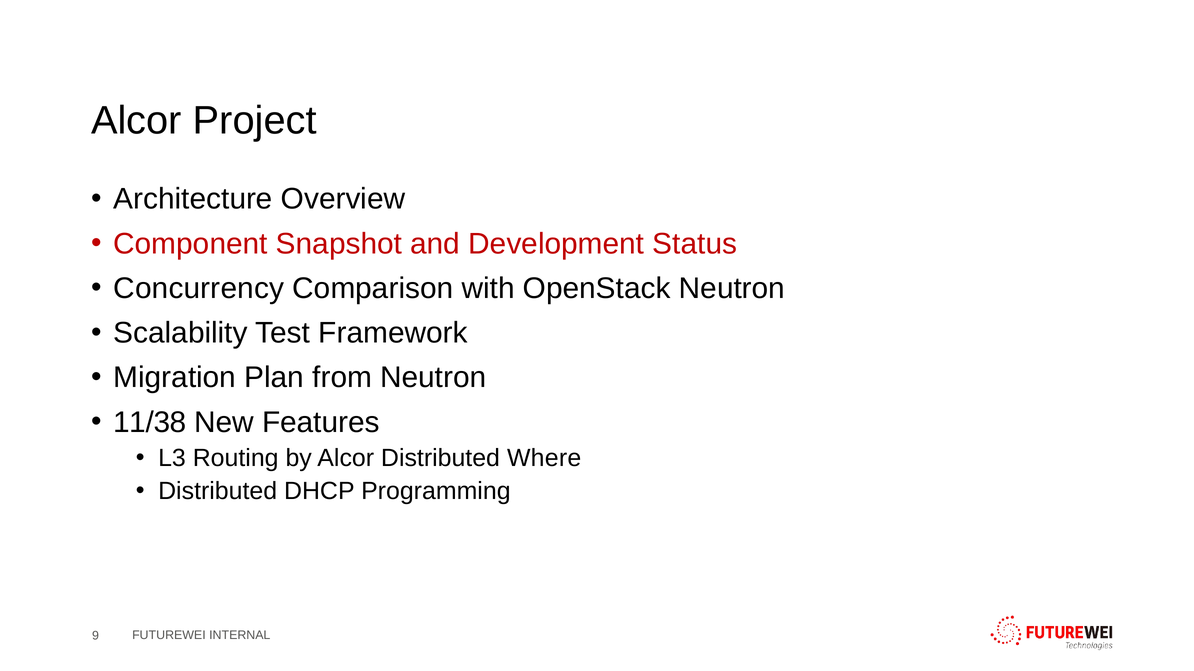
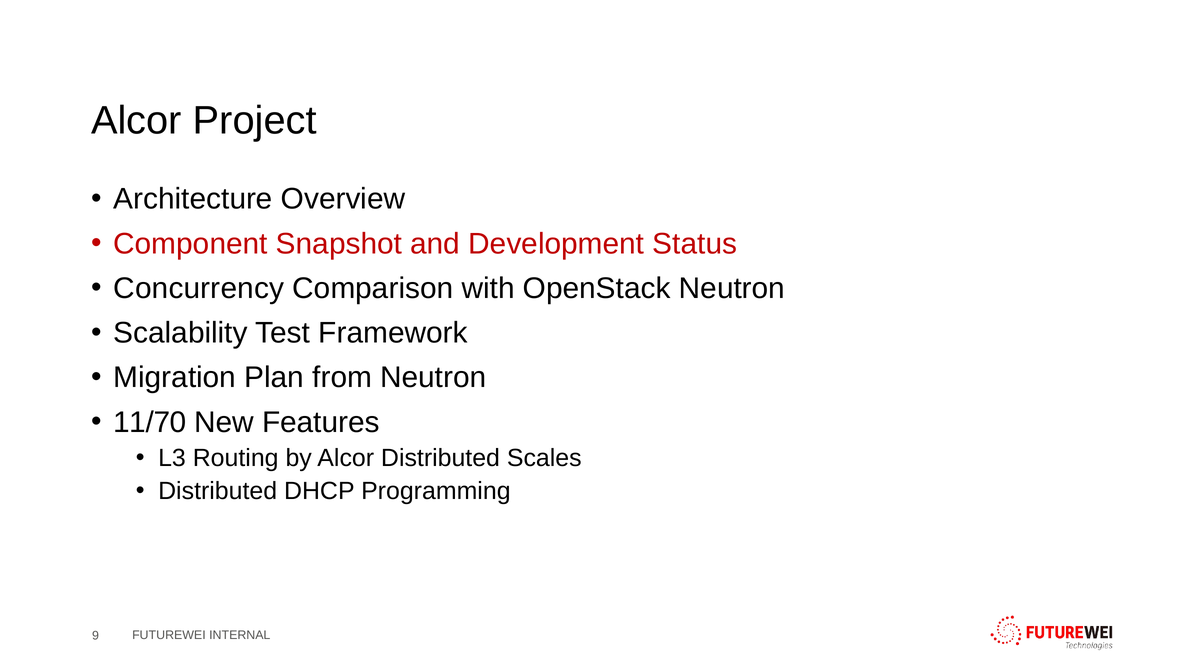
11/38: 11/38 -> 11/70
Where: Where -> Scales
